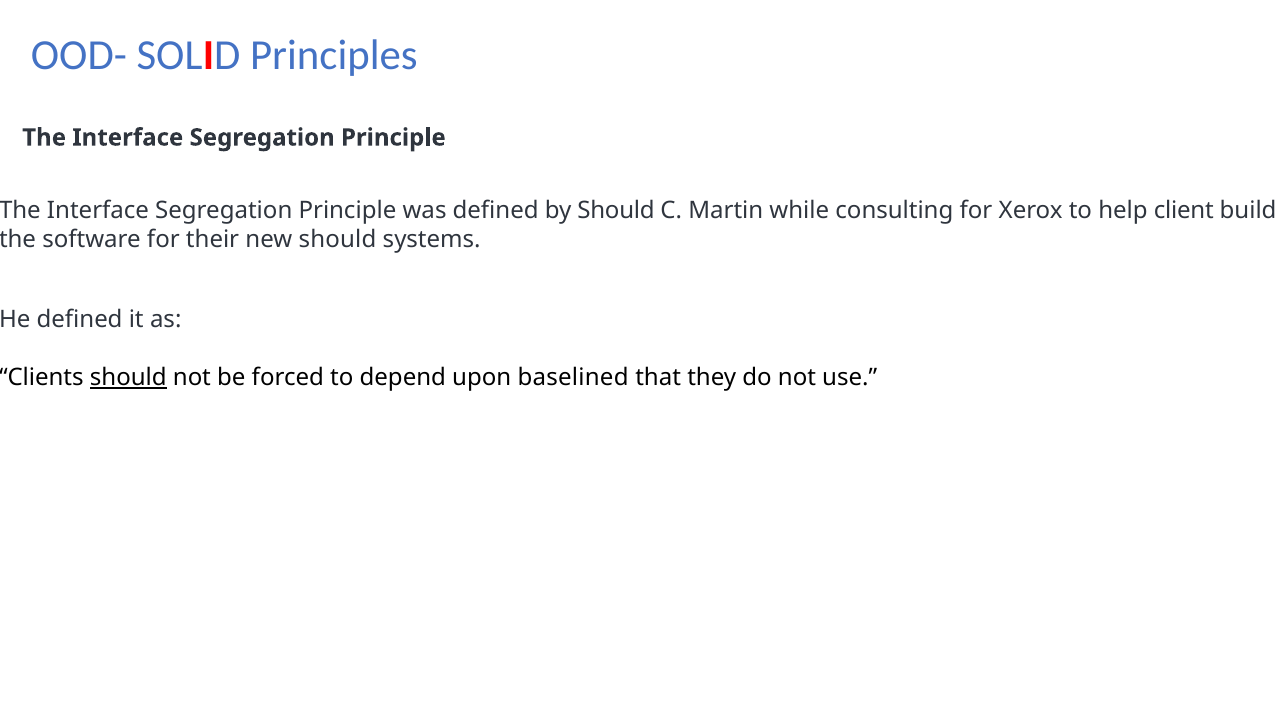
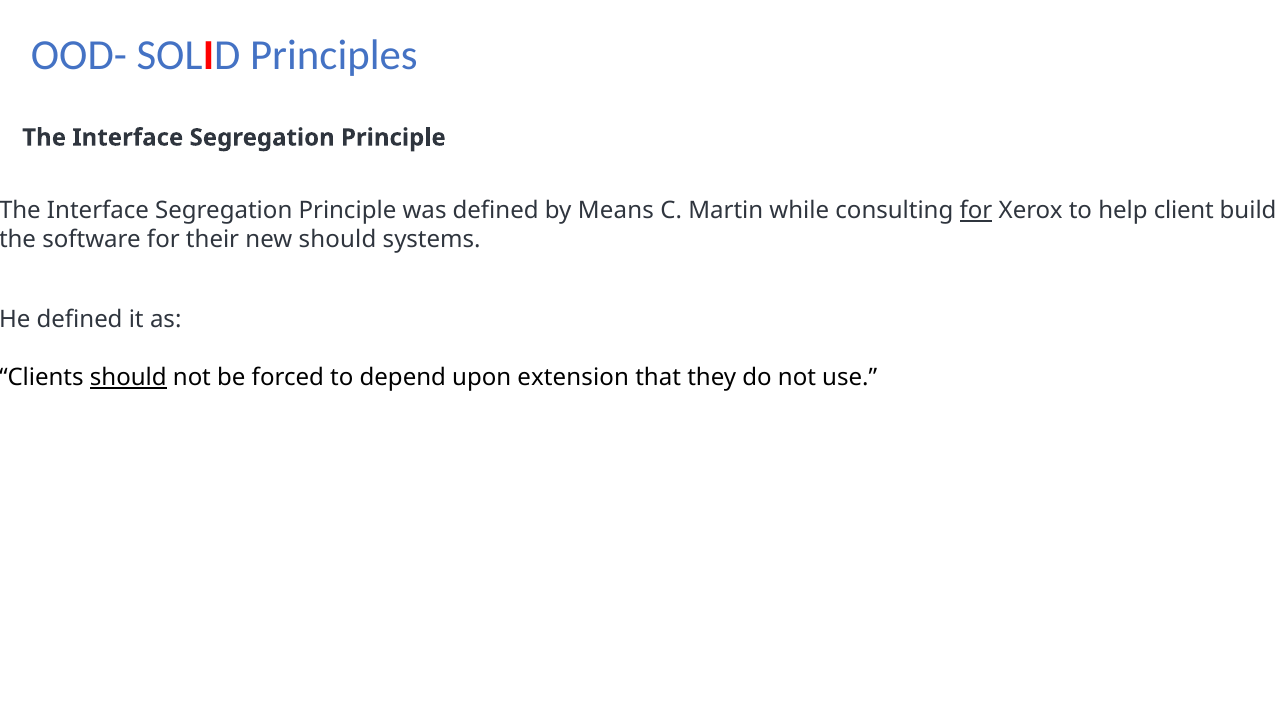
by Should: Should -> Means
for at (976, 211) underline: none -> present
baselined: baselined -> extension
